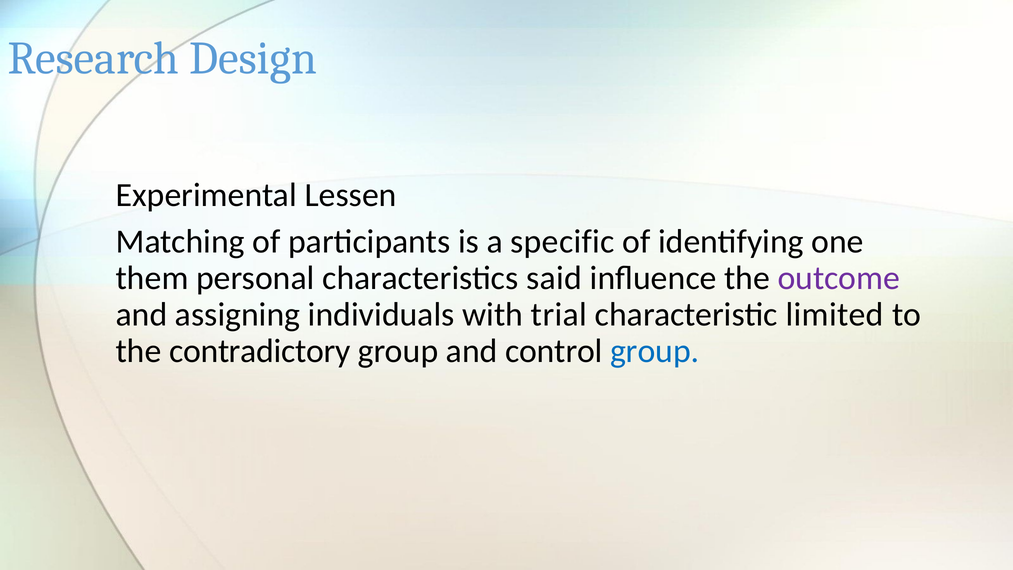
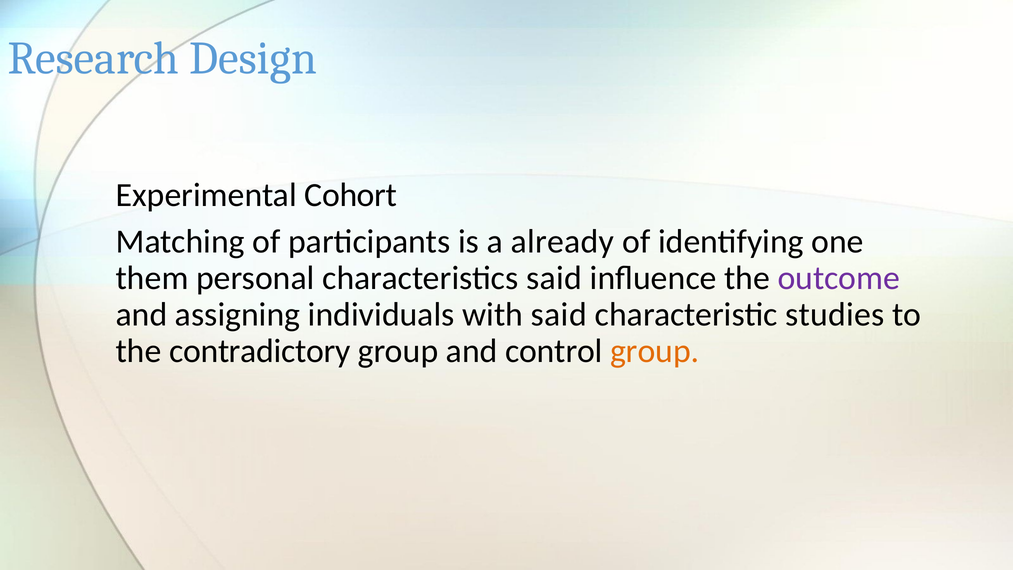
Lessen: Lessen -> Cohort
specific: specific -> already
with trial: trial -> said
limited: limited -> studies
group at (655, 351) colour: blue -> orange
